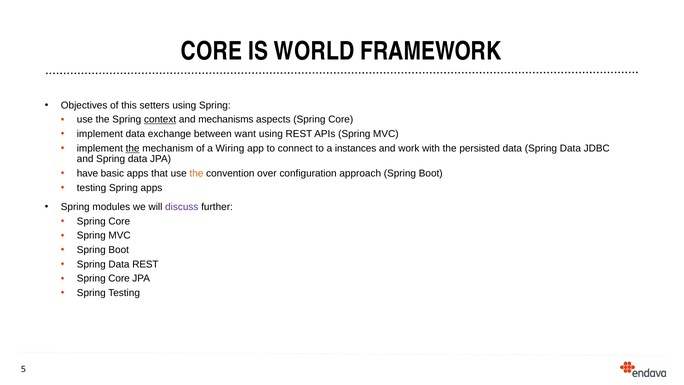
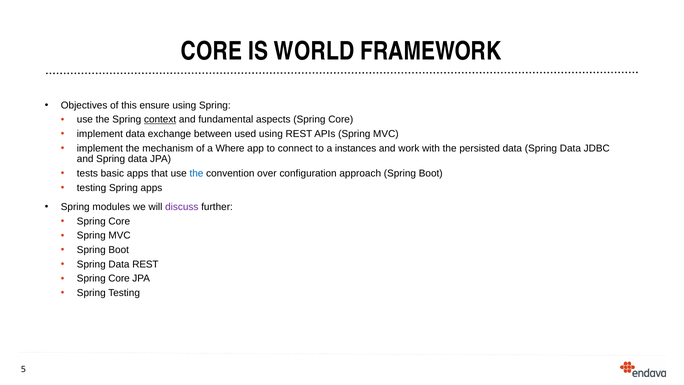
setters: setters -> ensure
mechanisms: mechanisms -> fundamental
want: want -> used
the at (133, 148) underline: present -> none
Wiring: Wiring -> Where
have: have -> tests
the at (196, 173) colour: orange -> blue
